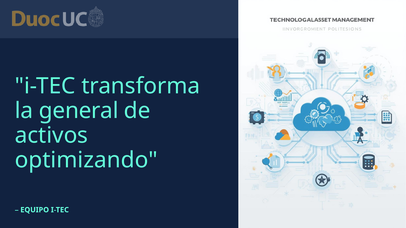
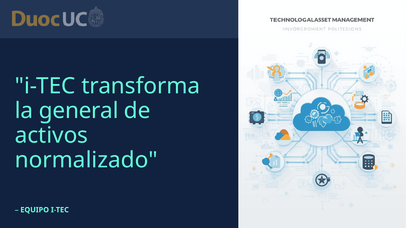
optimizando: optimizando -> normalizado
